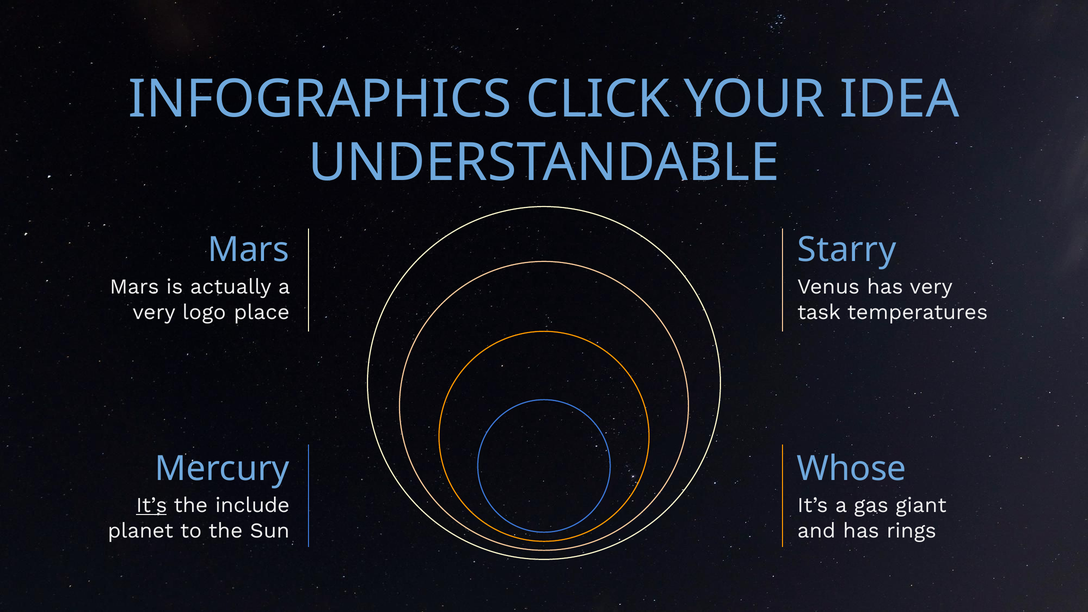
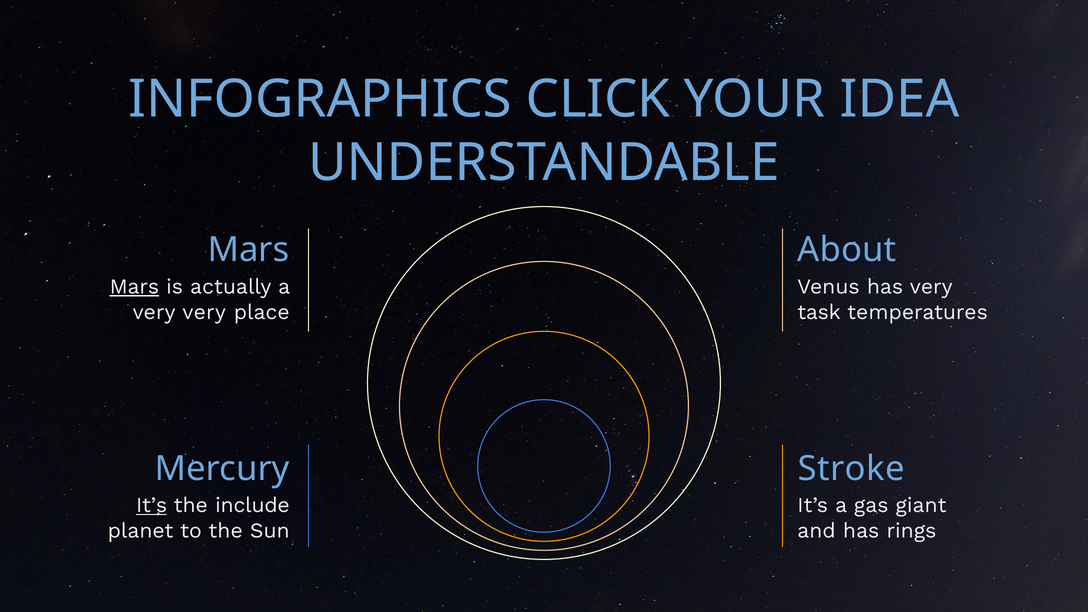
Starry: Starry -> About
Mars at (134, 287) underline: none -> present
very logo: logo -> very
Whose: Whose -> Stroke
